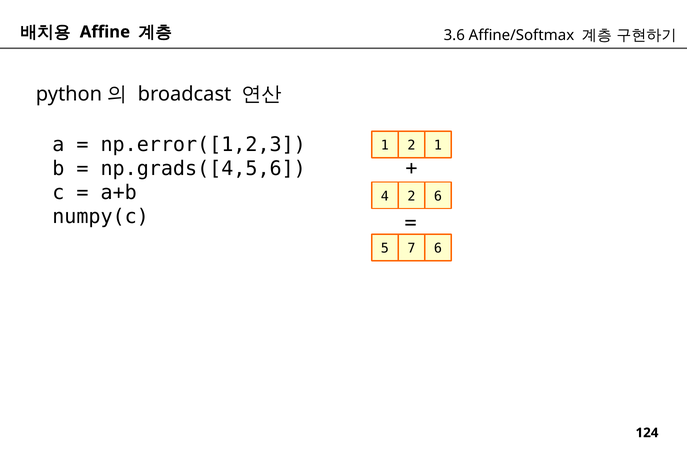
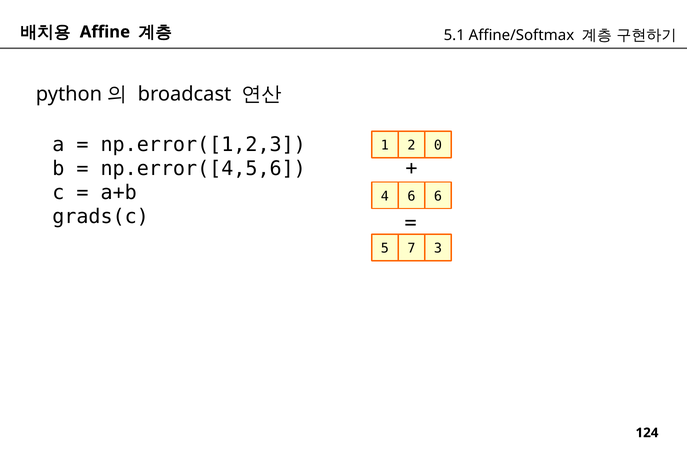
3.6: 3.6 -> 5.1
2 1: 1 -> 0
np.grads([4,5,6: np.grads([4,5,6 -> np.error([4,5,6
4 2: 2 -> 6
numpy(c: numpy(c -> grads(c
7 6: 6 -> 3
